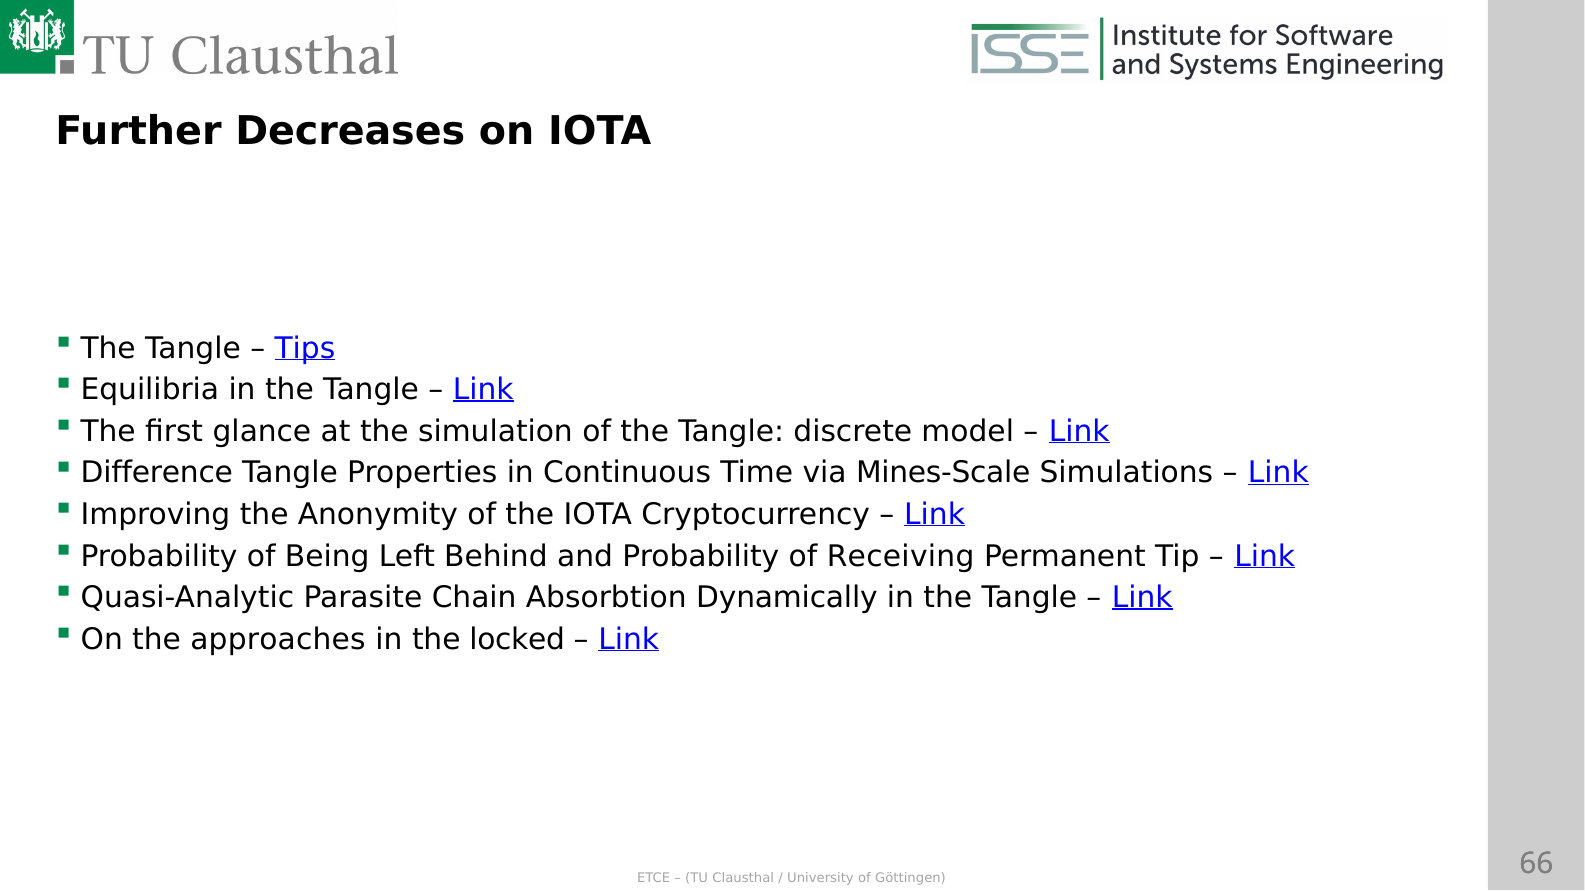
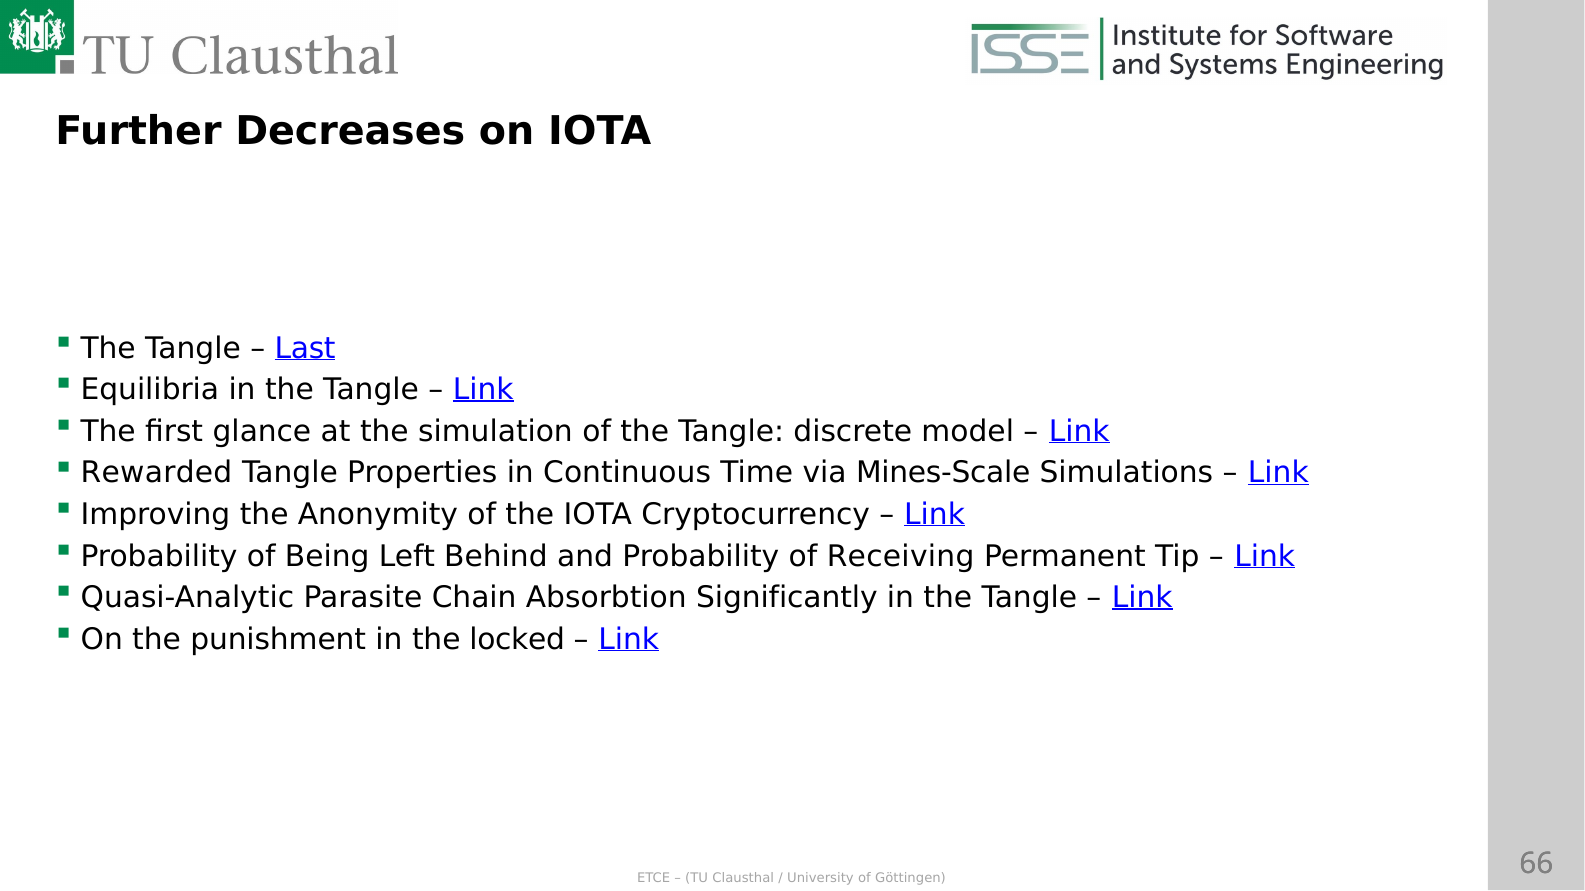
Tips: Tips -> Last
Difference: Difference -> Rewarded
Dynamically: Dynamically -> Significantly
approaches: approaches -> punishment
